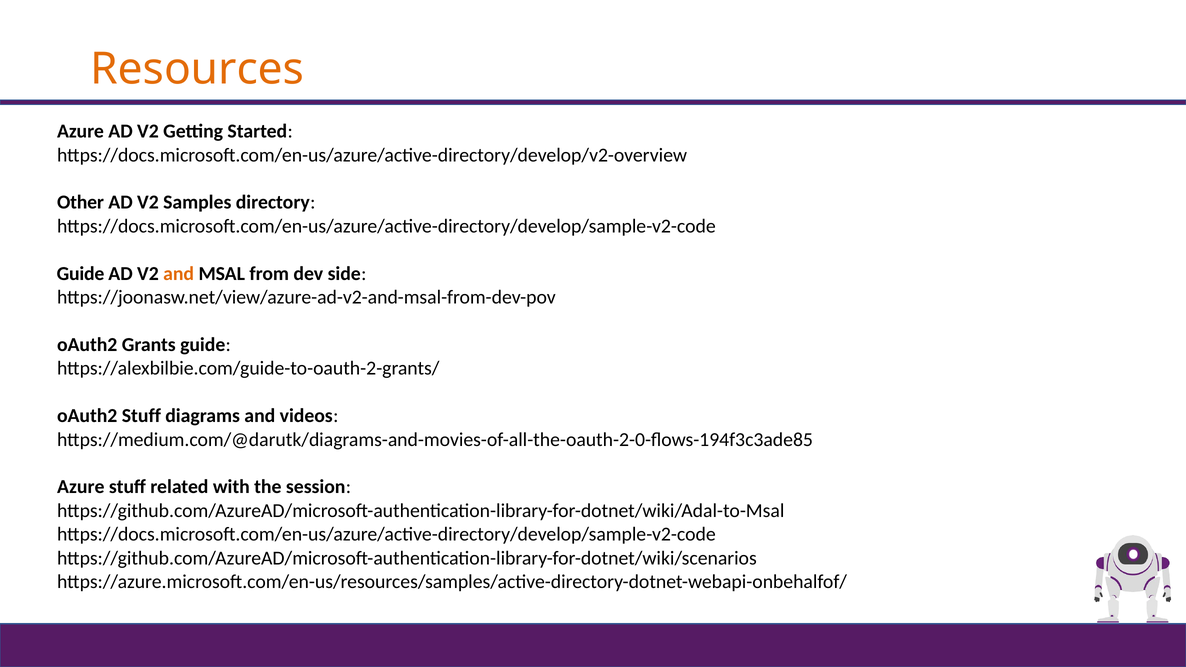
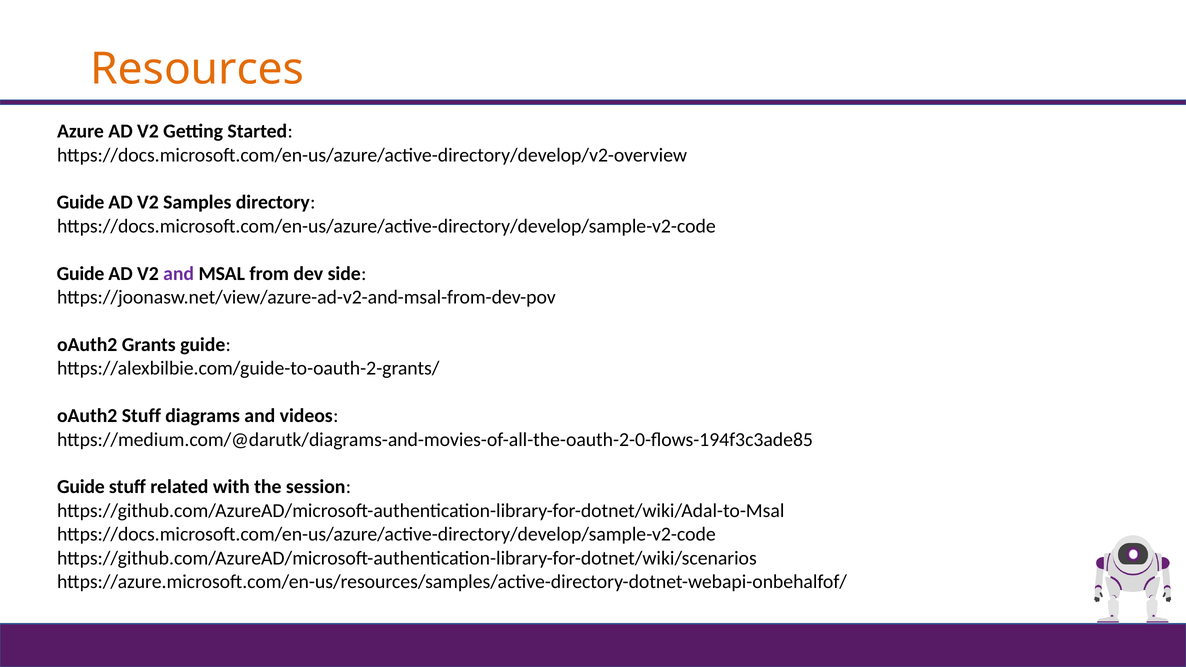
Other at (81, 203): Other -> Guide
and at (179, 274) colour: orange -> purple
Azure at (81, 487): Azure -> Guide
